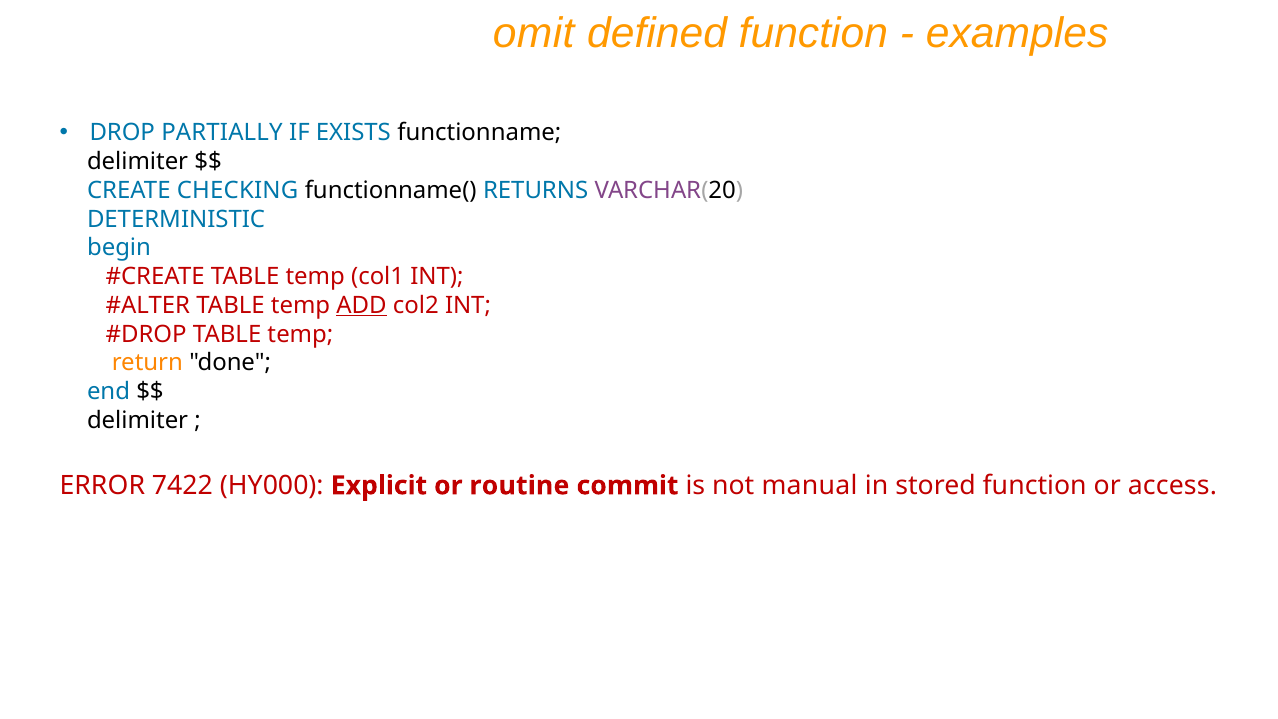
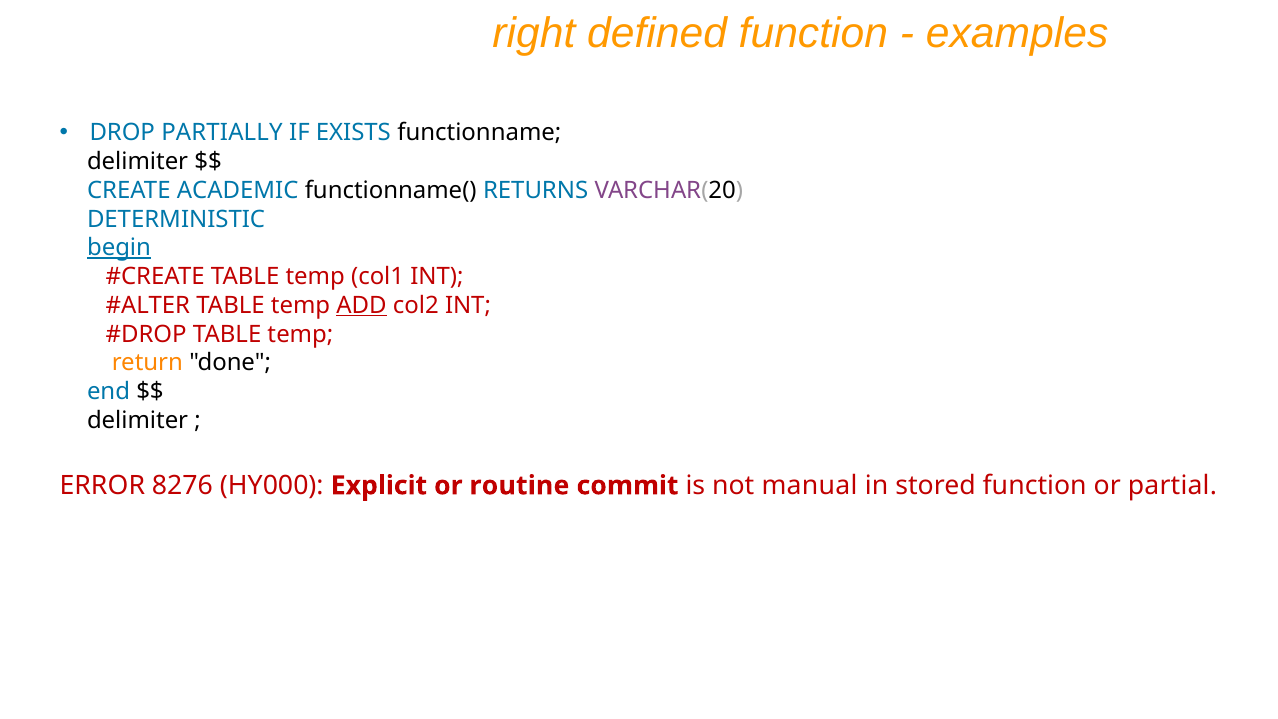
omit: omit -> right
CHECKING: CHECKING -> ACADEMIC
begin underline: none -> present
7422: 7422 -> 8276
access: access -> partial
